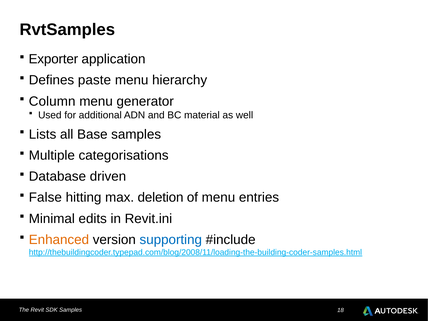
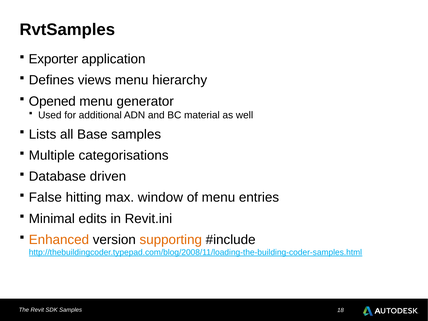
paste: paste -> views
Column: Column -> Opened
deletion: deletion -> window
supporting colour: blue -> orange
